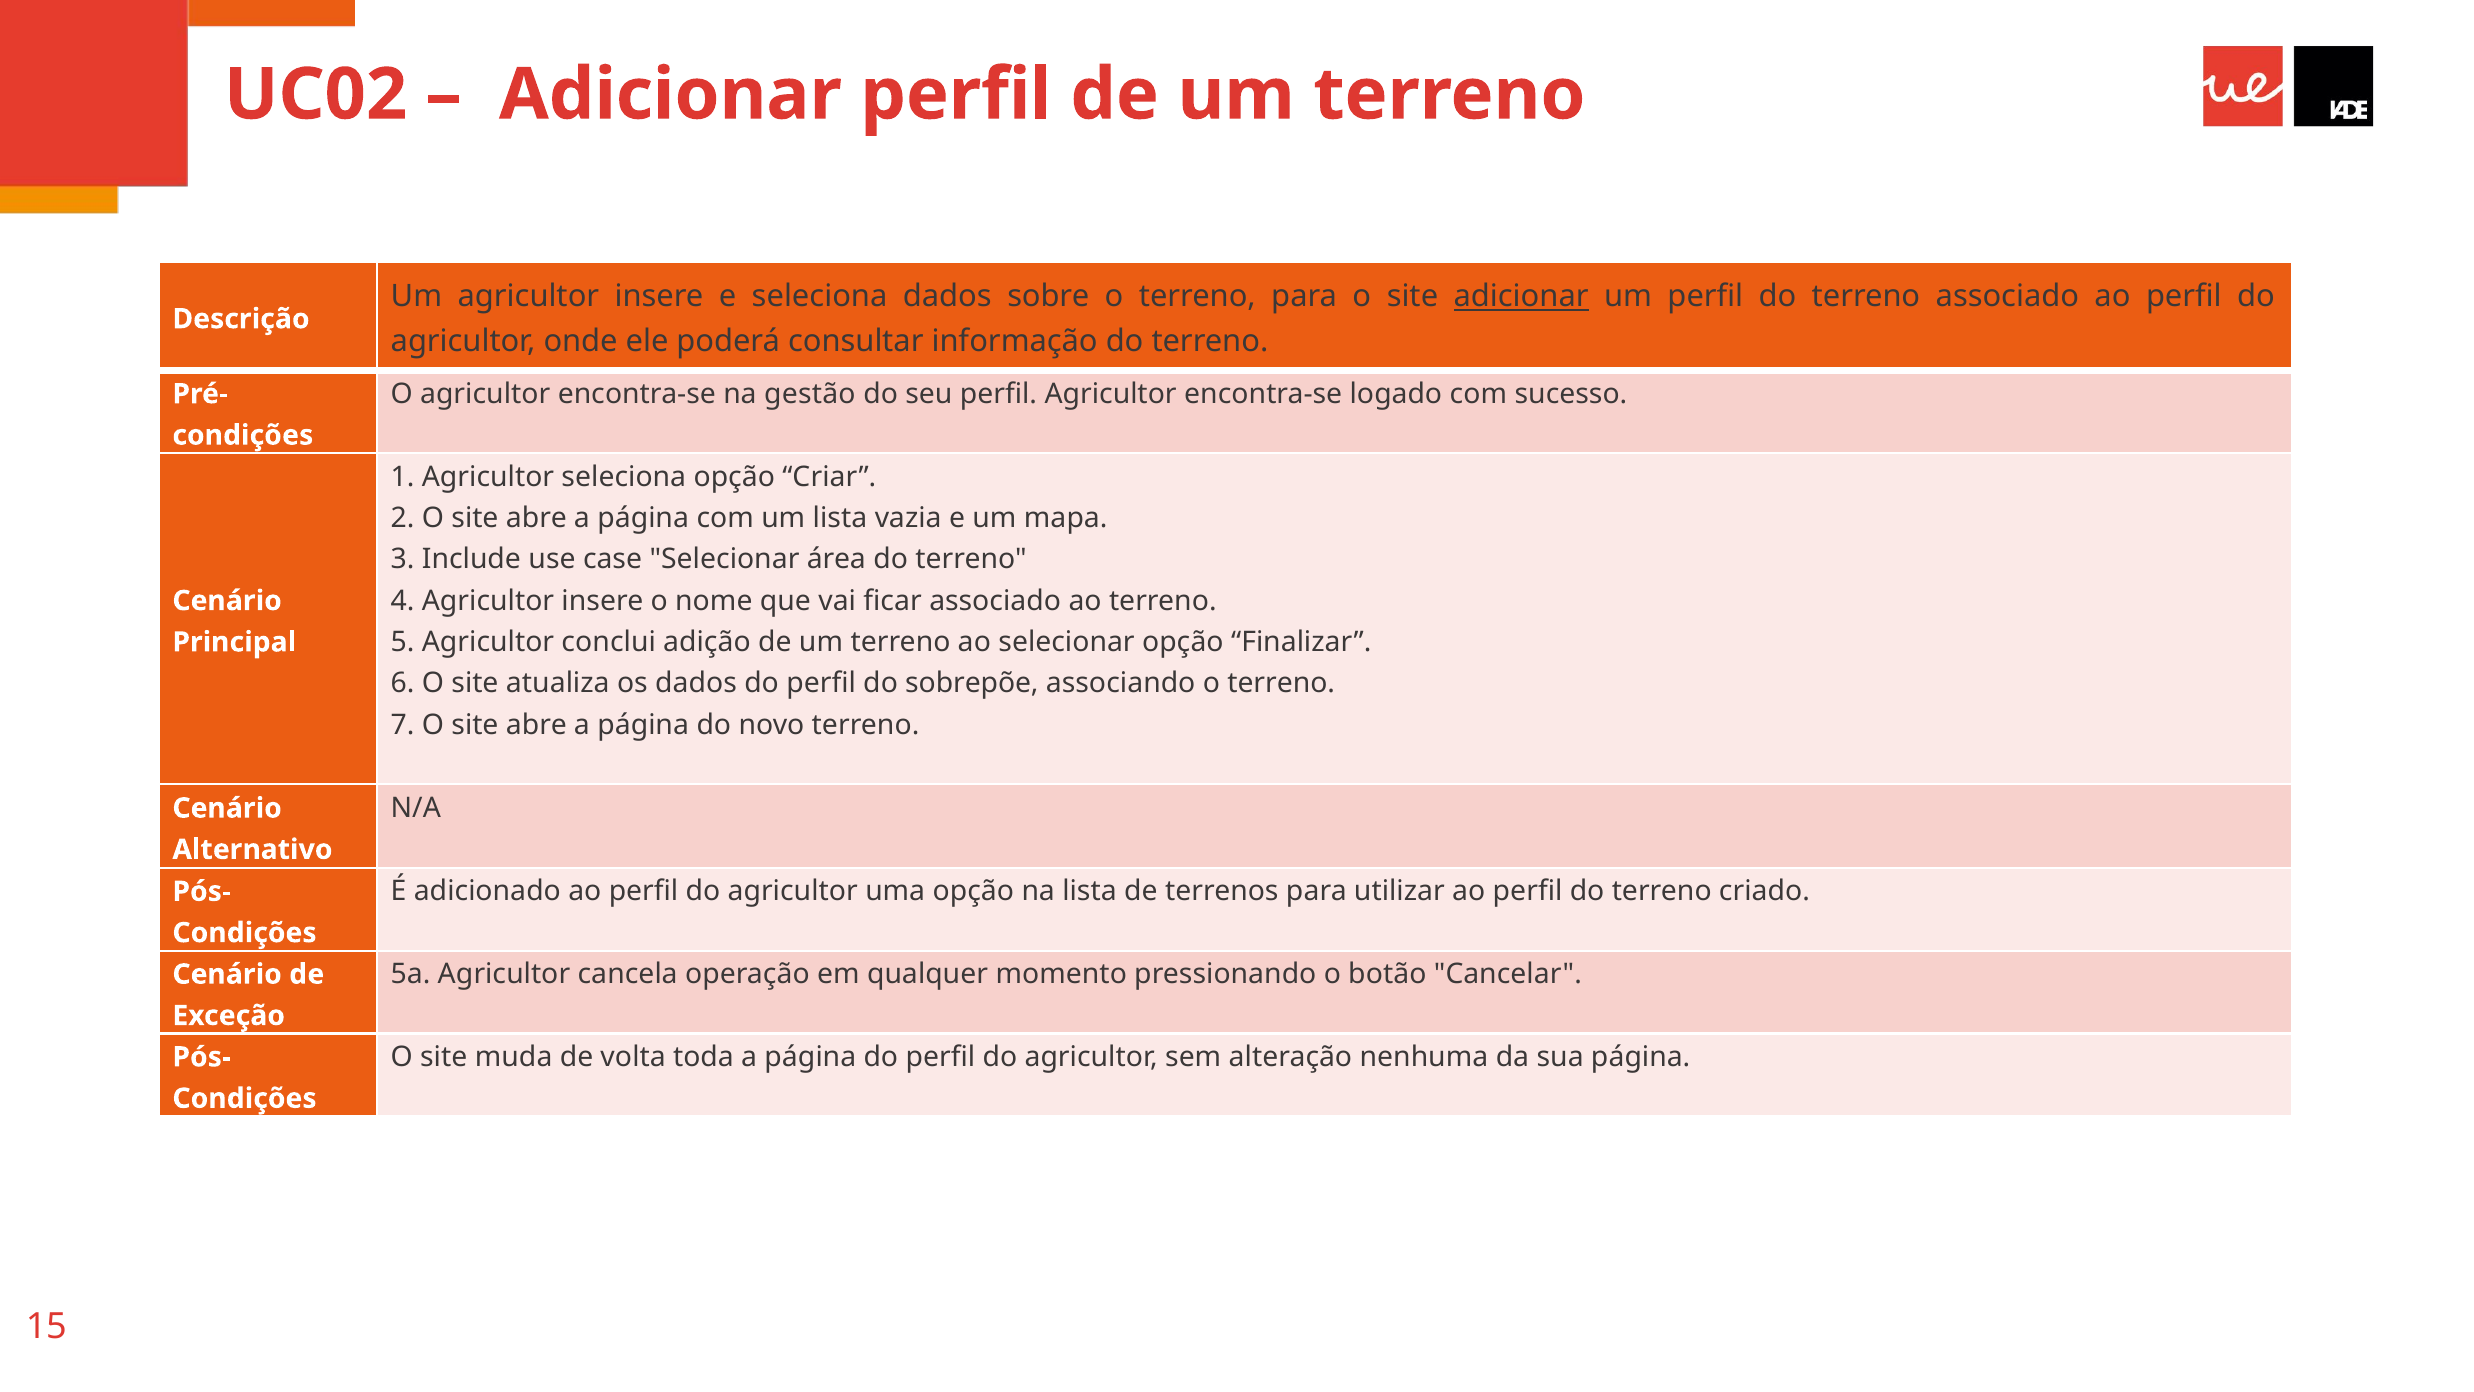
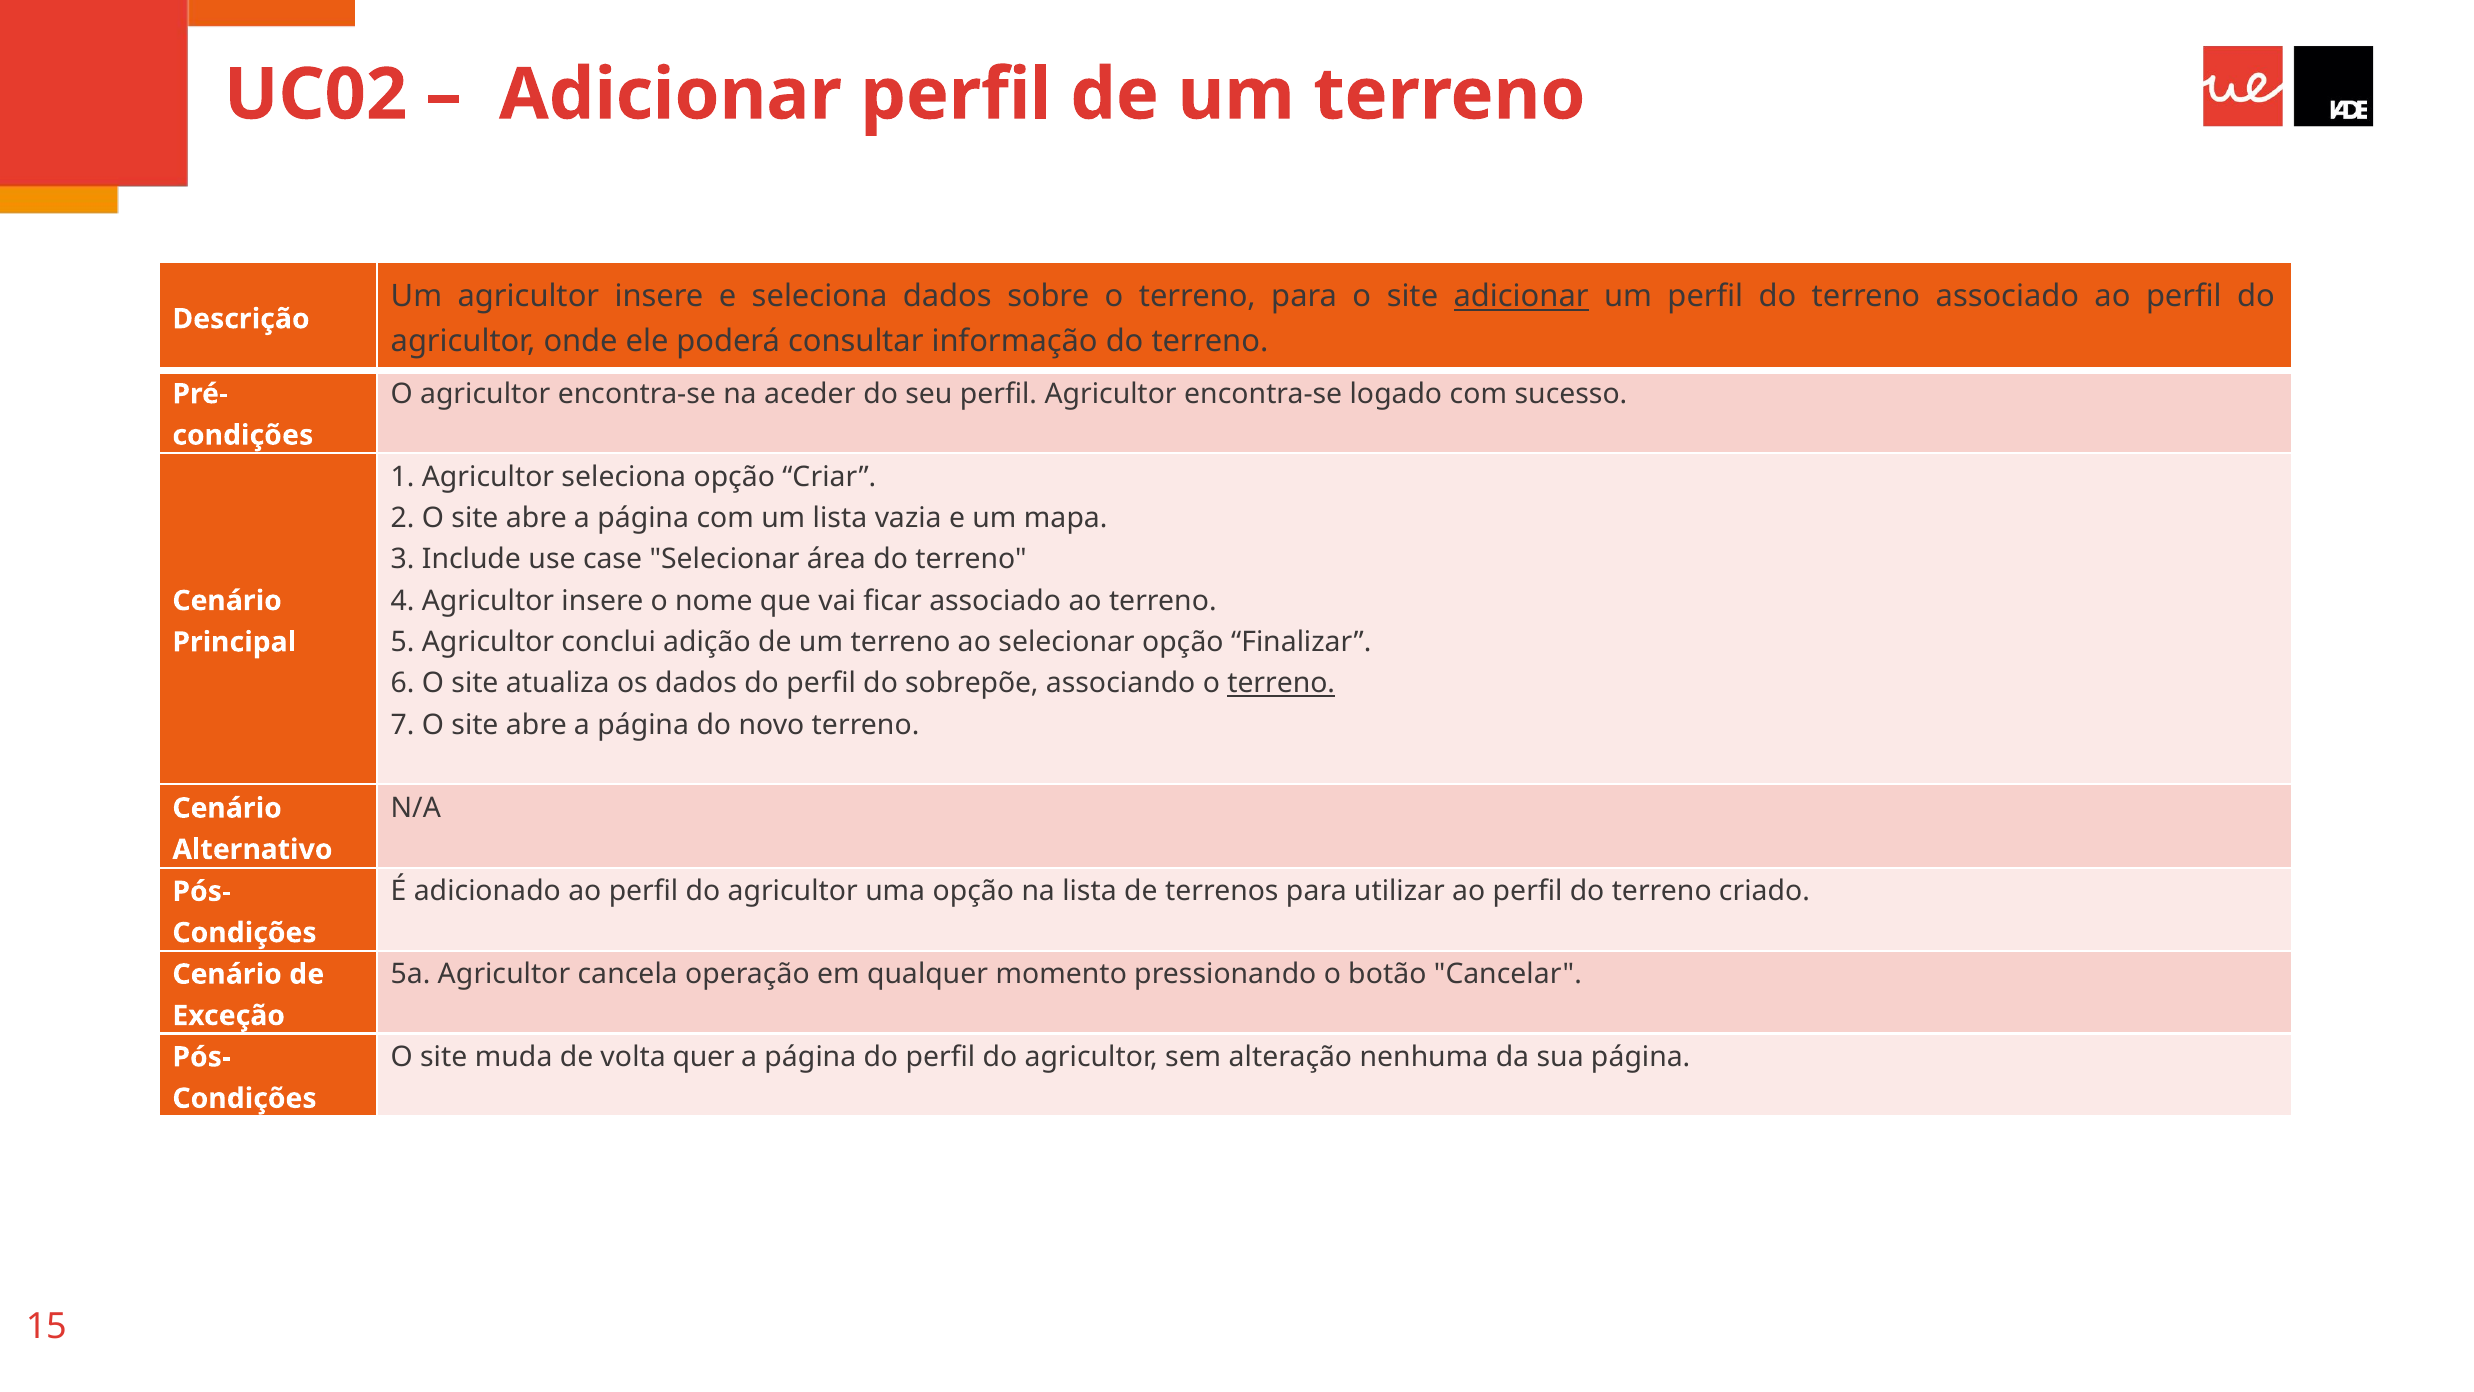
gestão: gestão -> aceder
terreno at (1281, 683) underline: none -> present
toda: toda -> quer
